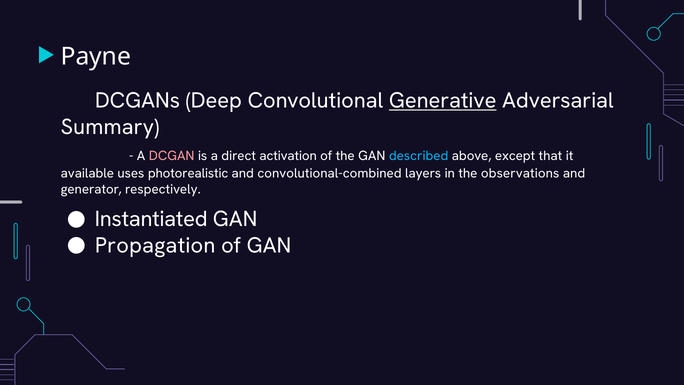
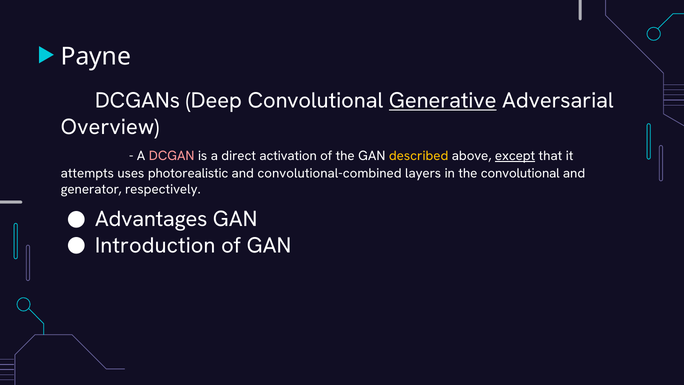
Summary: Summary -> Overview
described colour: light blue -> yellow
except underline: none -> present
available: available -> attempts
the observations: observations -> convolutional
Instantiated: Instantiated -> Advantages
Propagation: Propagation -> Introduction
